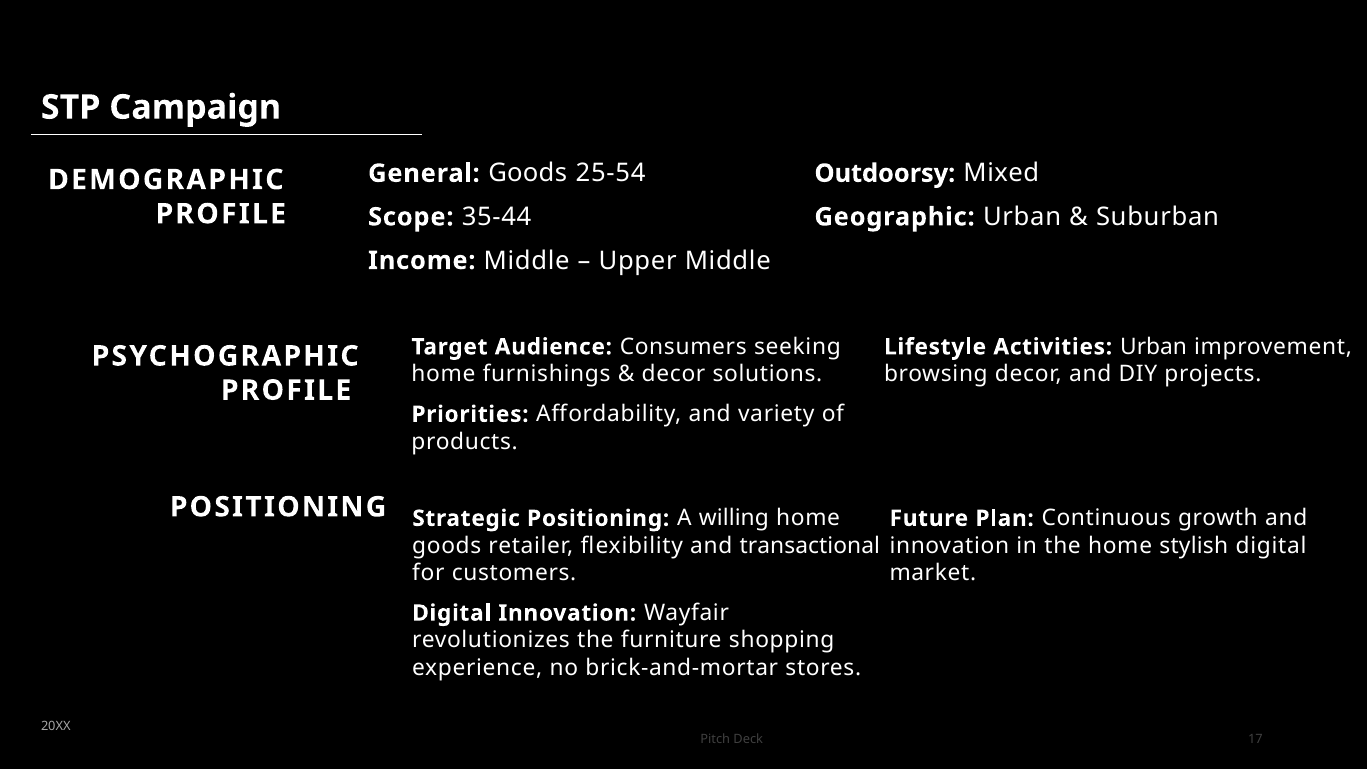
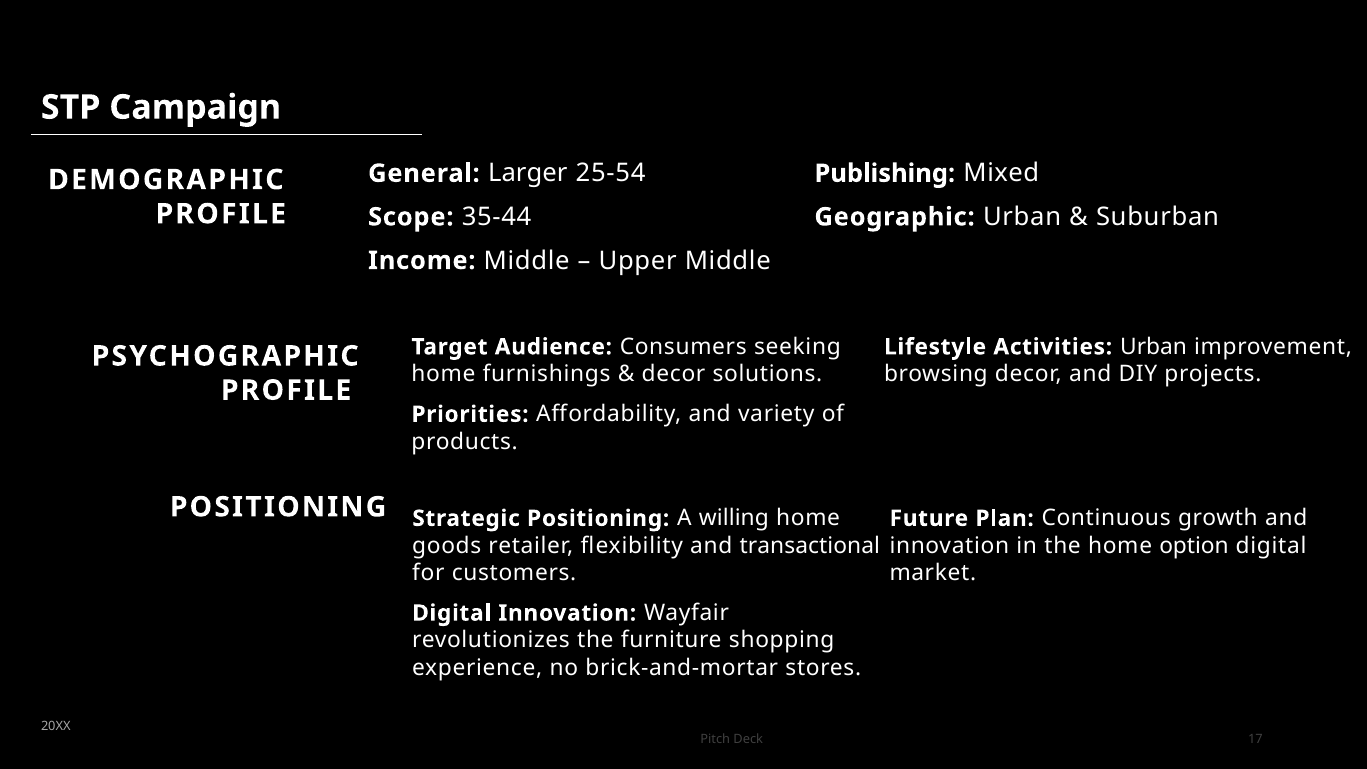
General Goods: Goods -> Larger
Outdoorsy: Outdoorsy -> Publishing
stylish: stylish -> option
